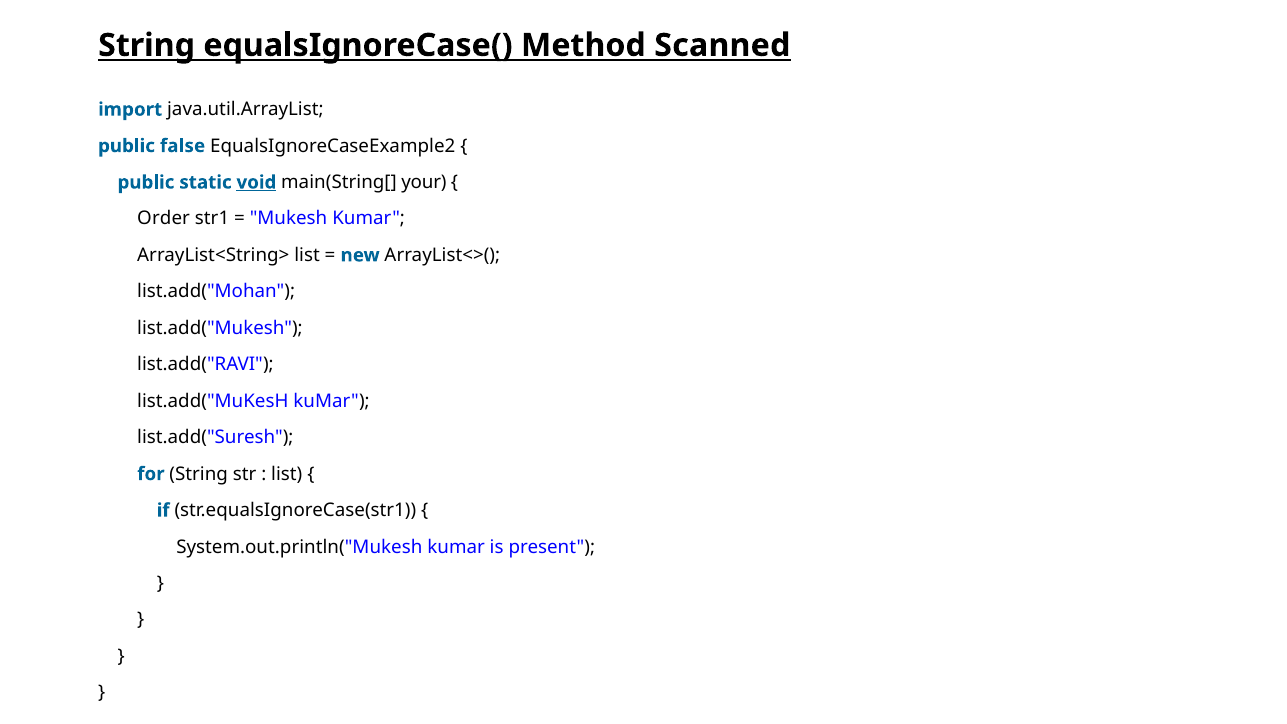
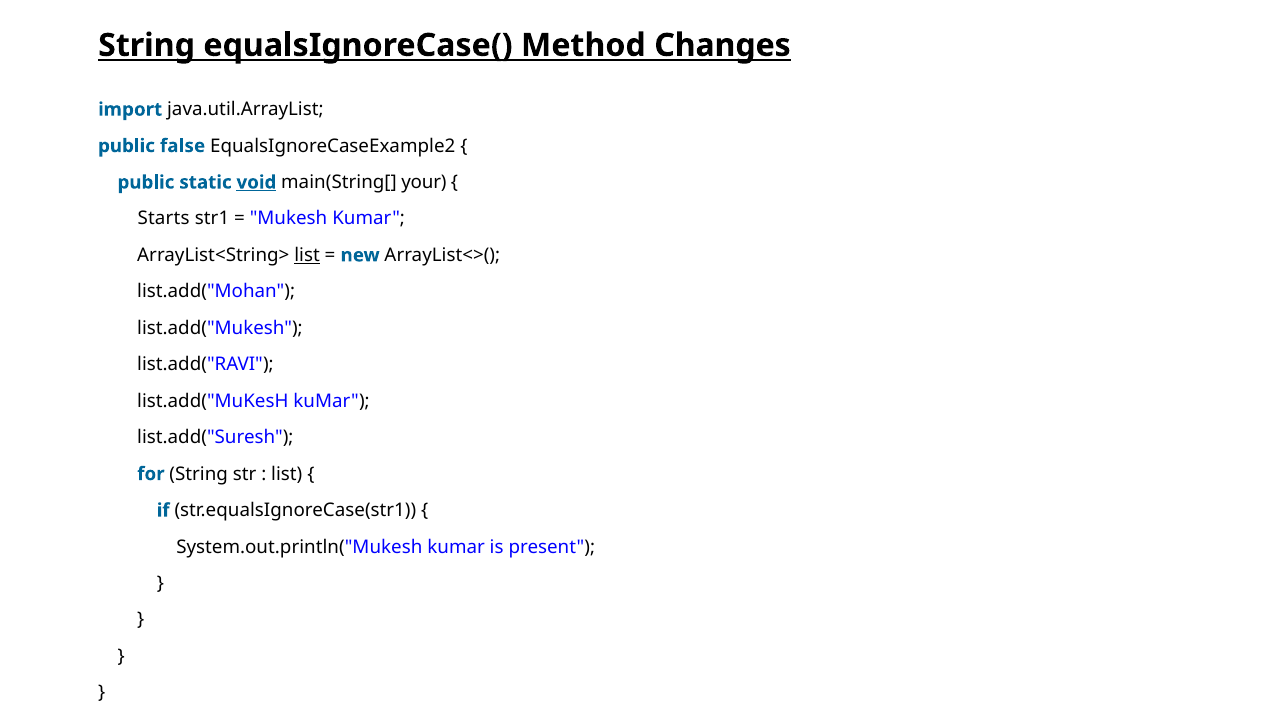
Scanned: Scanned -> Changes
Order: Order -> Starts
list at (307, 255) underline: none -> present
